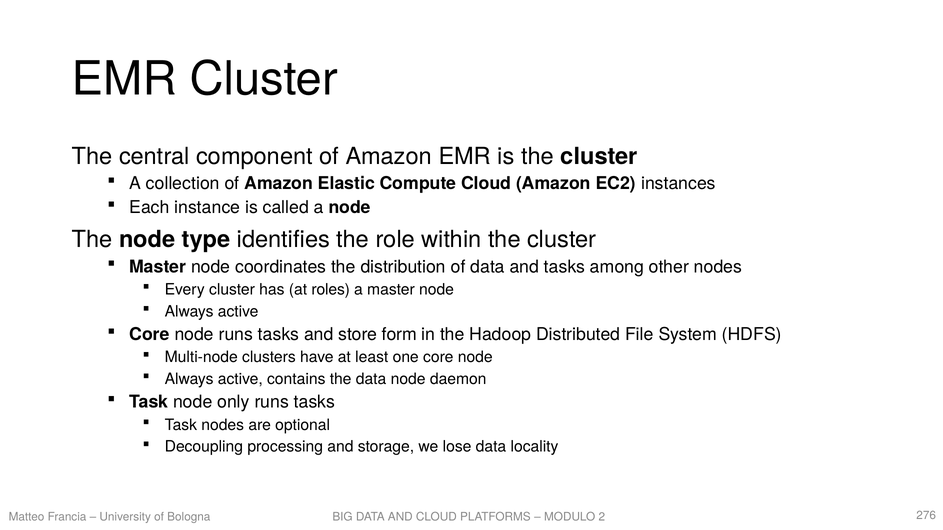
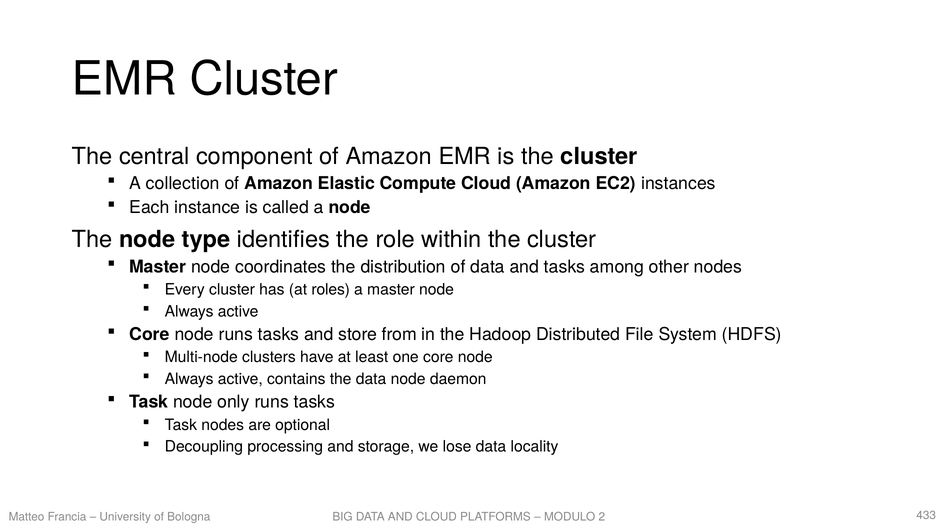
form: form -> from
276: 276 -> 433
